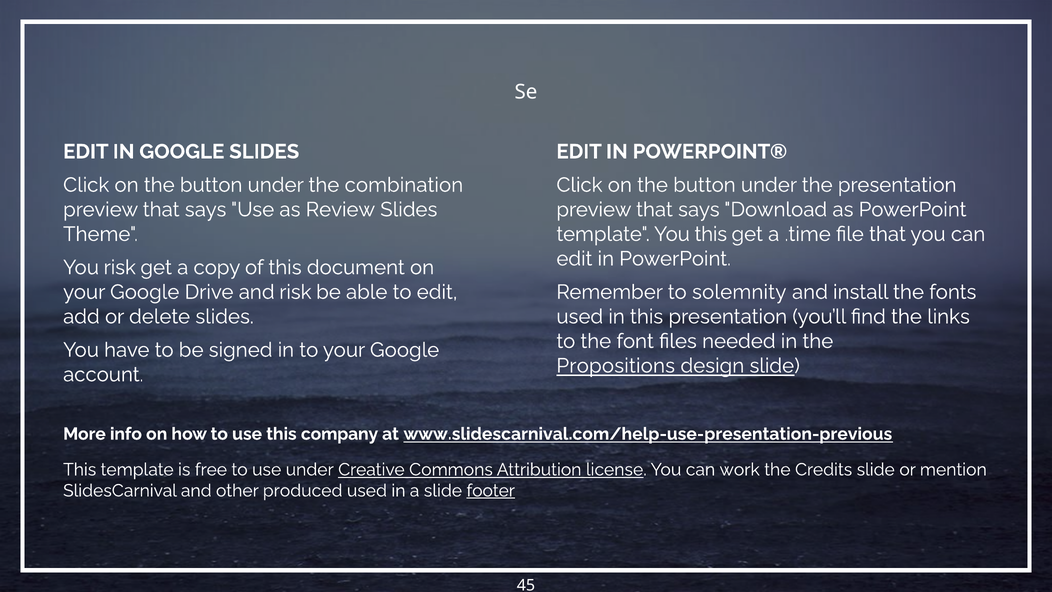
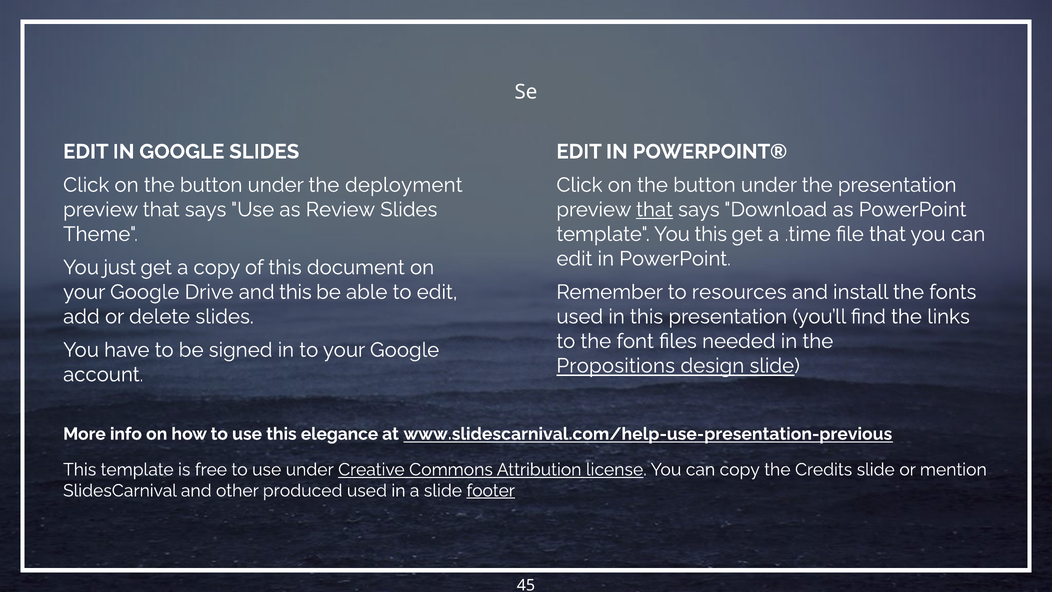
combination: combination -> deployment
that at (654, 209) underline: none -> present
You risk: risk -> just
and risk: risk -> this
solemnity: solemnity -> resources
company: company -> elegance
can work: work -> copy
